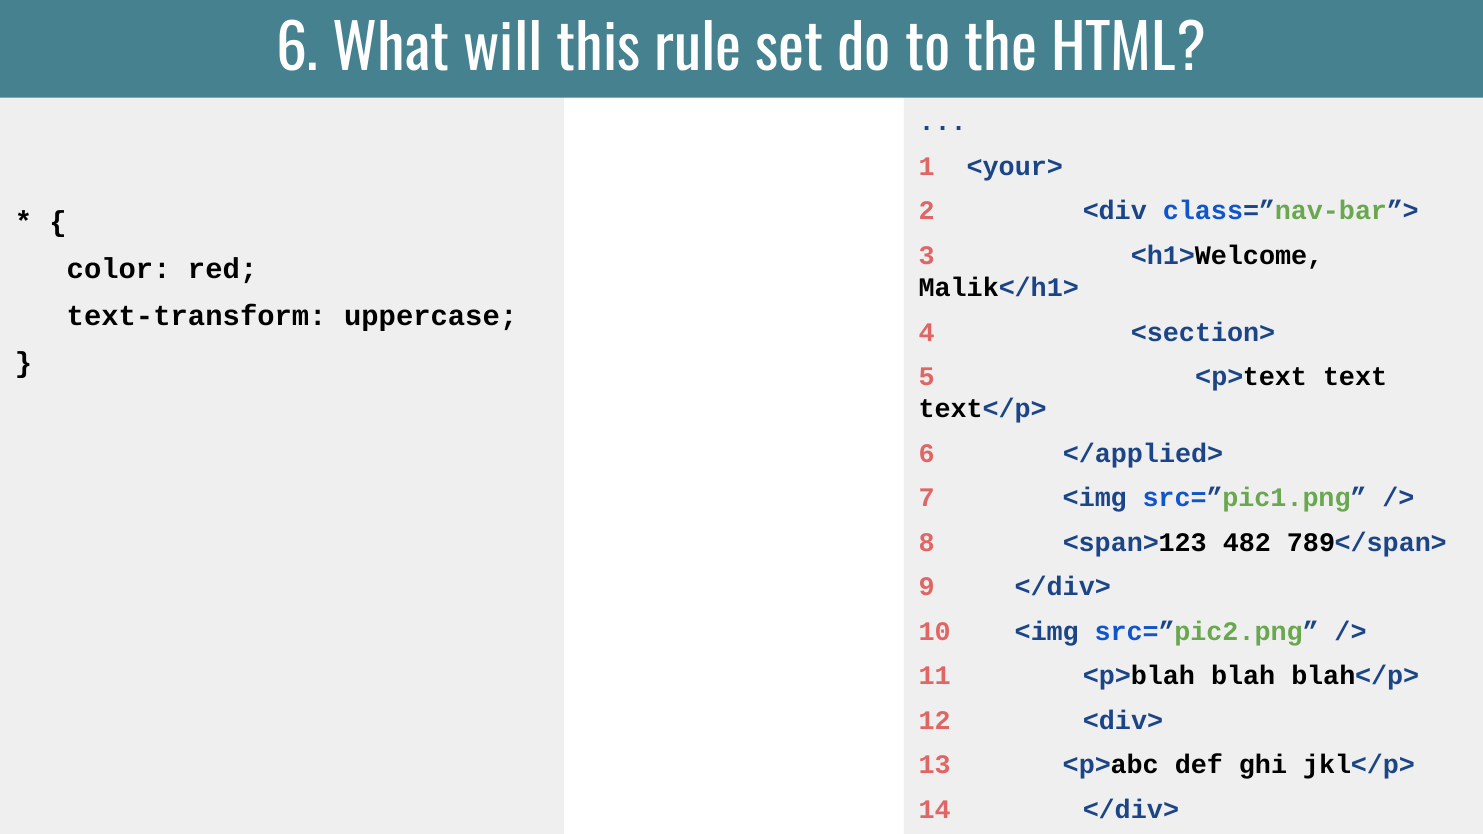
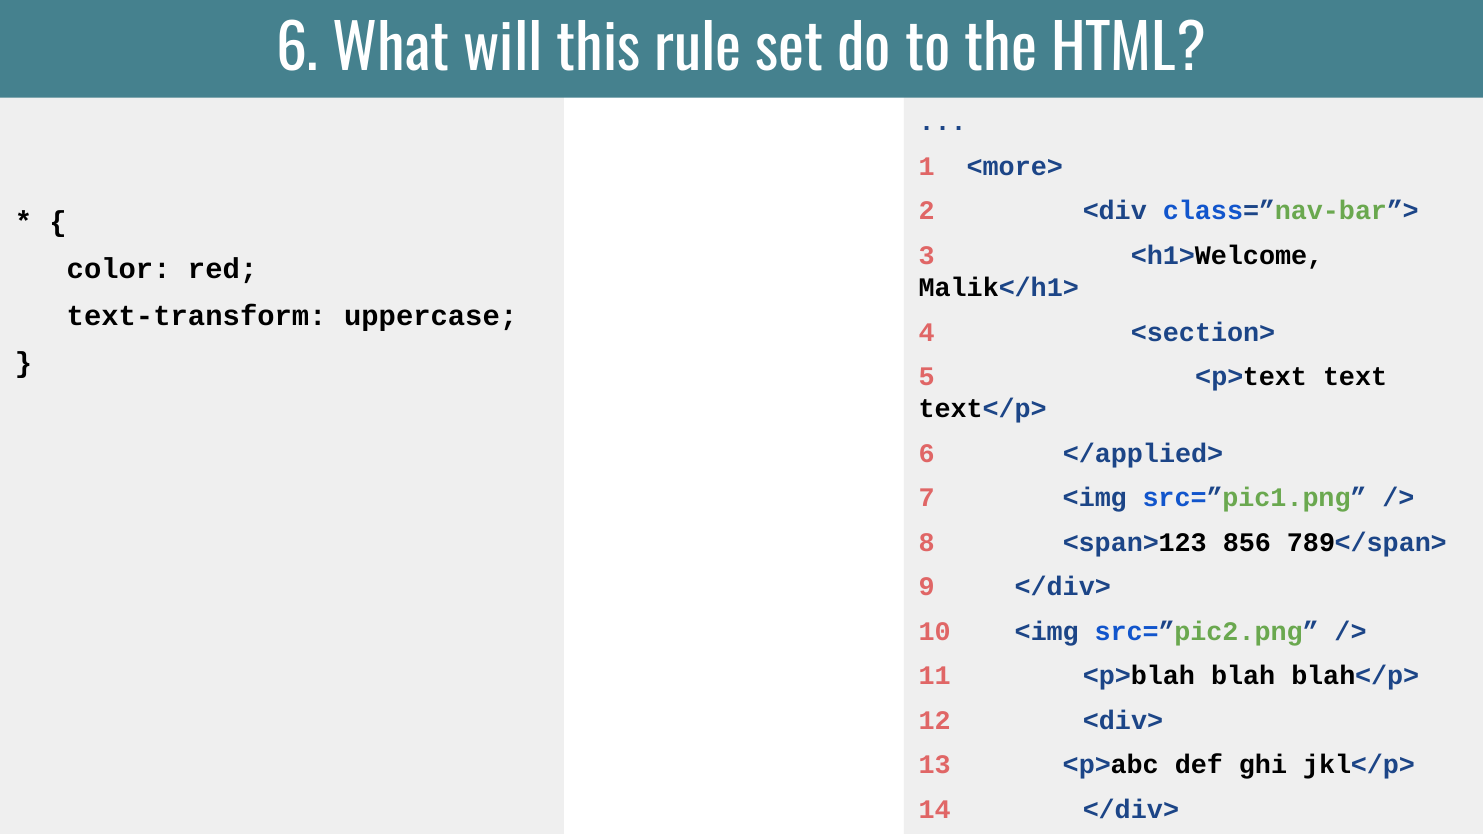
<your>: <your> -> <more>
482: 482 -> 856
